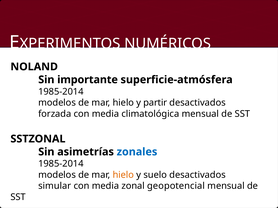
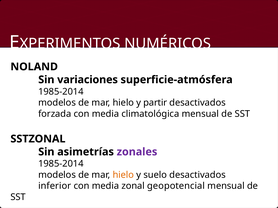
importante: importante -> variaciones
zonales colour: blue -> purple
simular: simular -> inferior
